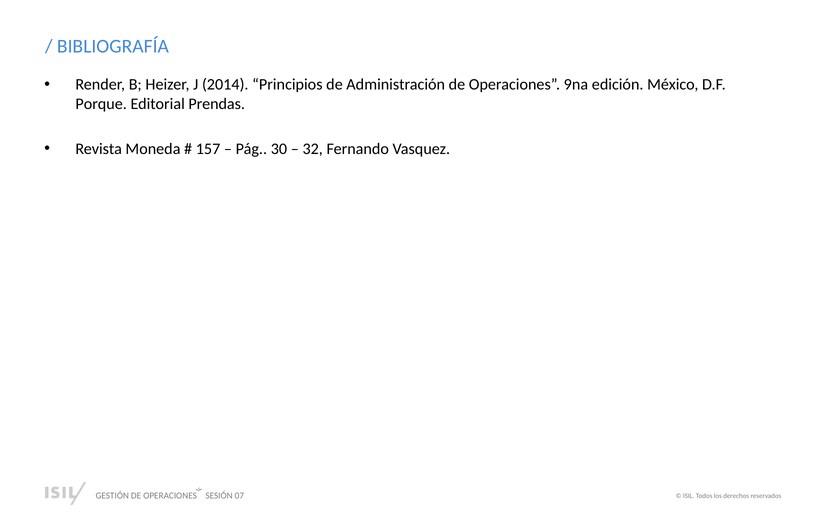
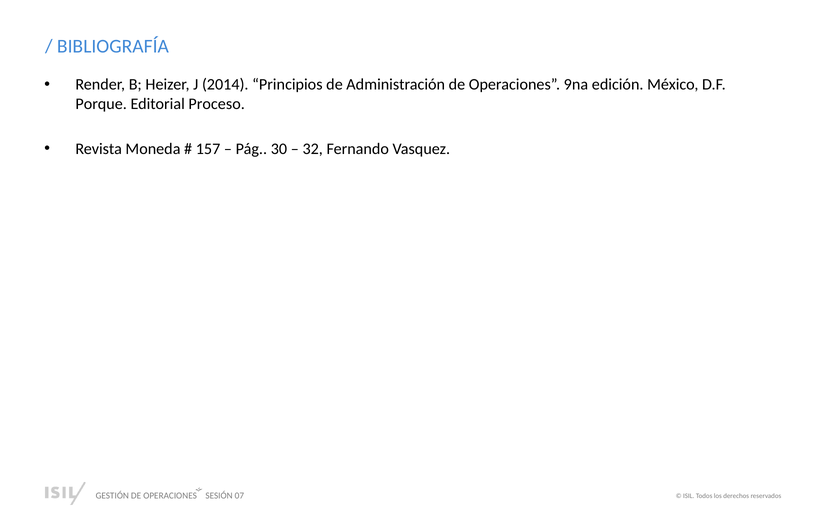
Prendas: Prendas -> Proceso
